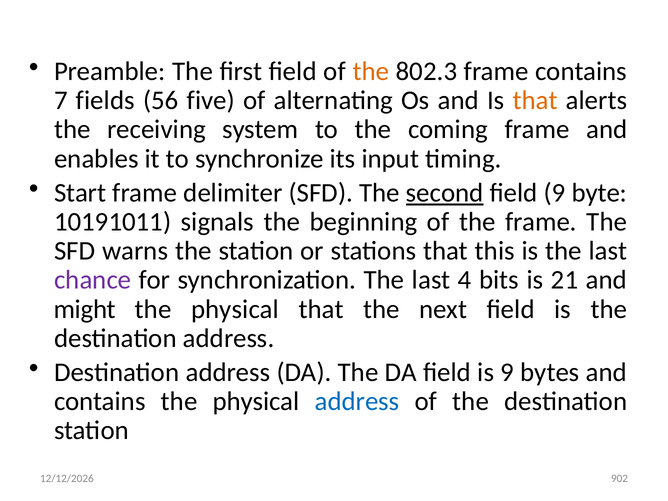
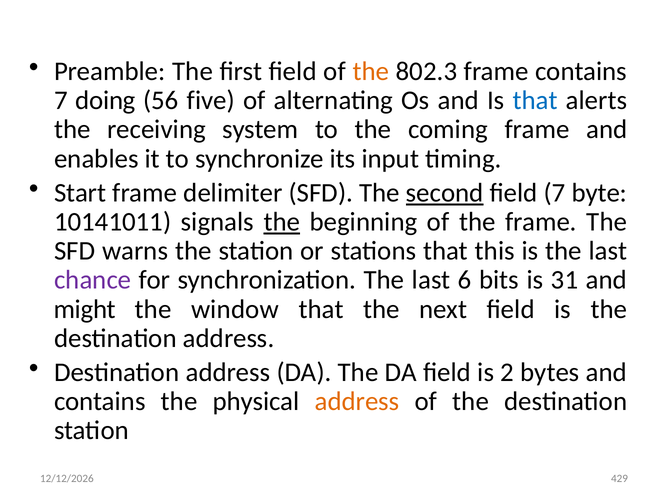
fields: fields -> doing
that at (535, 101) colour: orange -> blue
field 9: 9 -> 7
10191011: 10191011 -> 10141011
the at (282, 222) underline: none -> present
4: 4 -> 6
21: 21 -> 31
physical at (235, 309): physical -> window
is 9: 9 -> 2
address at (357, 401) colour: blue -> orange
902: 902 -> 429
